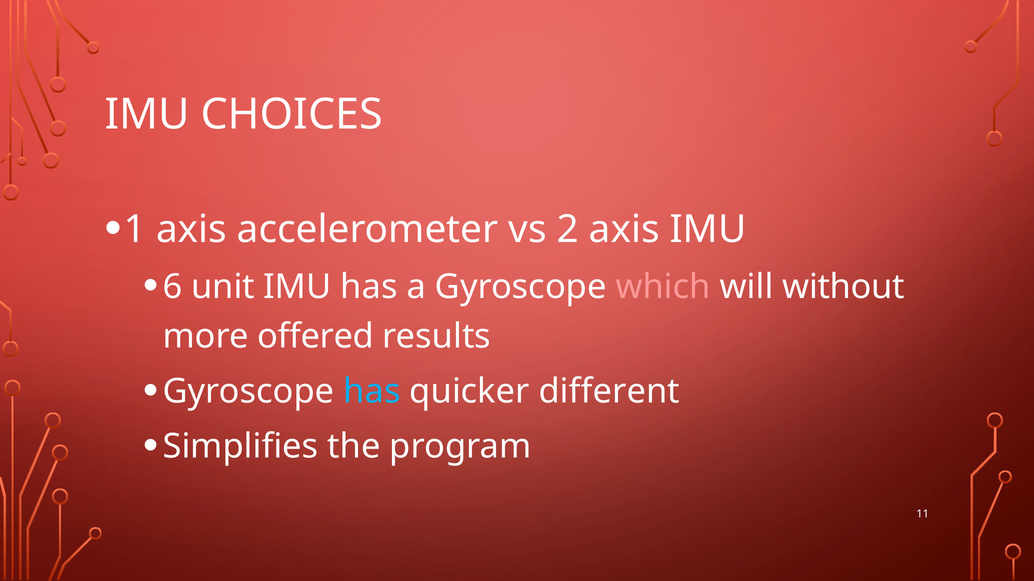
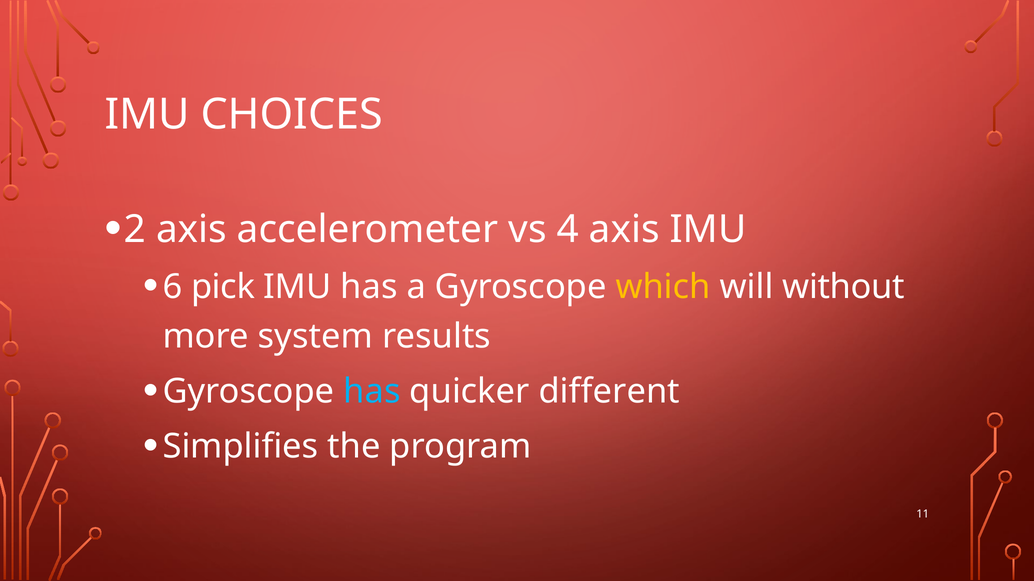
1: 1 -> 2
2: 2 -> 4
unit: unit -> pick
which colour: pink -> yellow
offered: offered -> system
